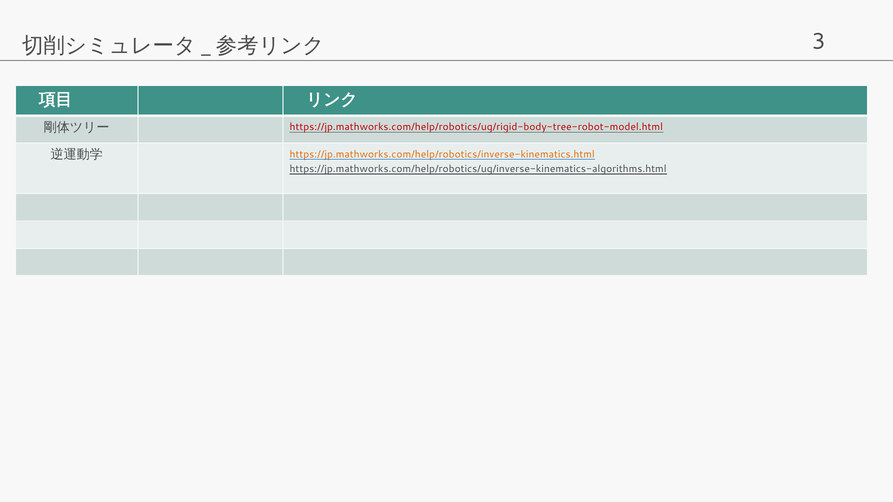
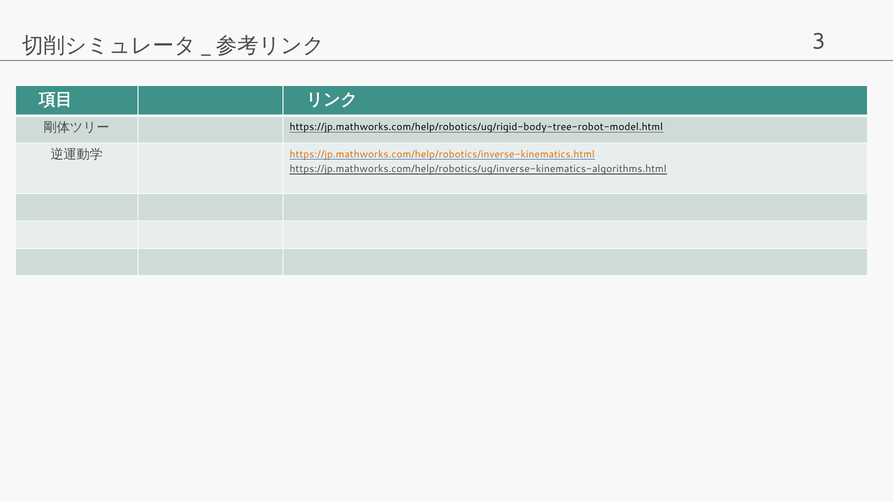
https://jp.mathworks.com/help/robotics/ug/rigid-body-tree-robot-model.html colour: red -> black
